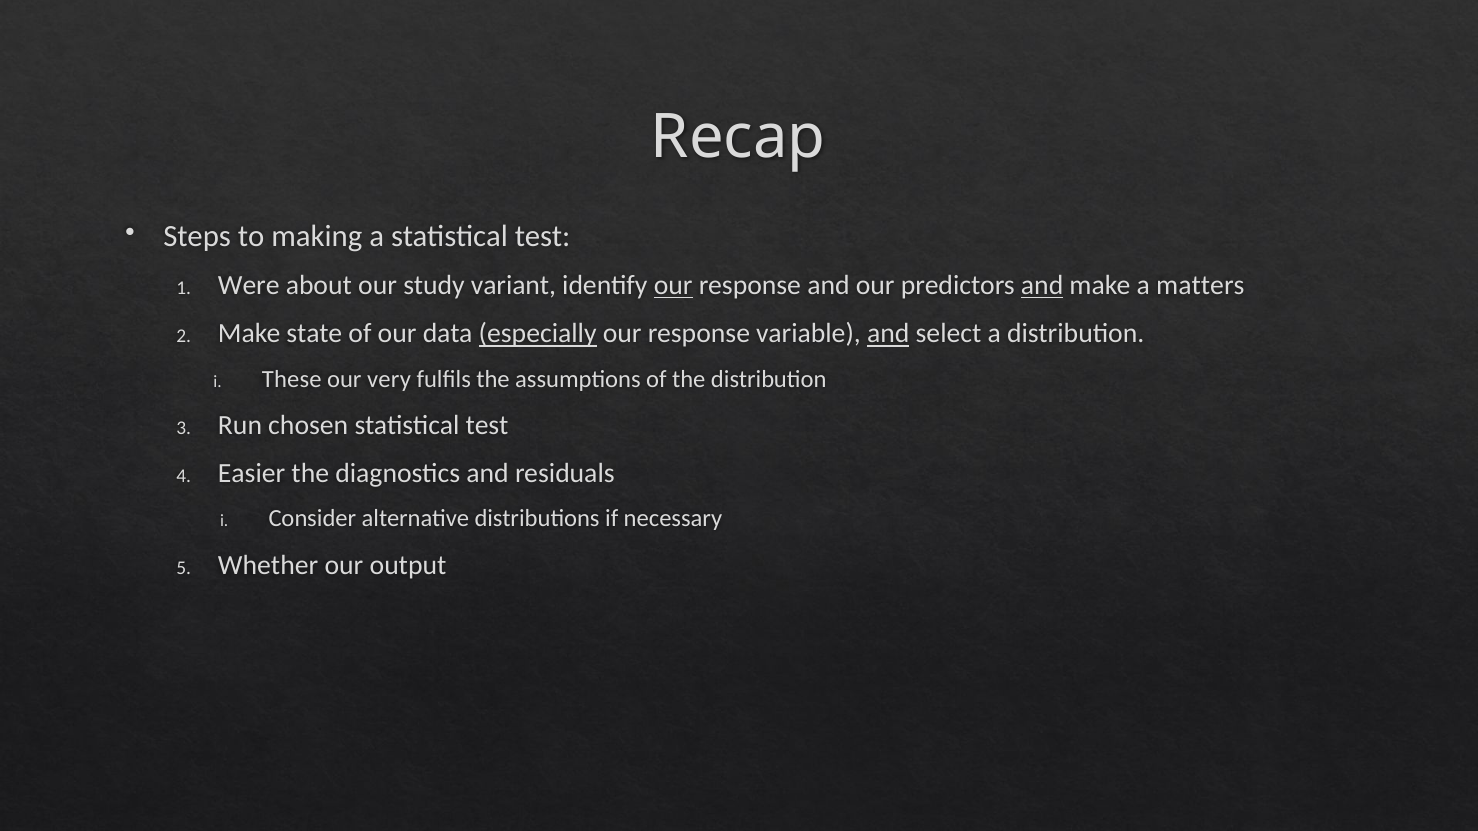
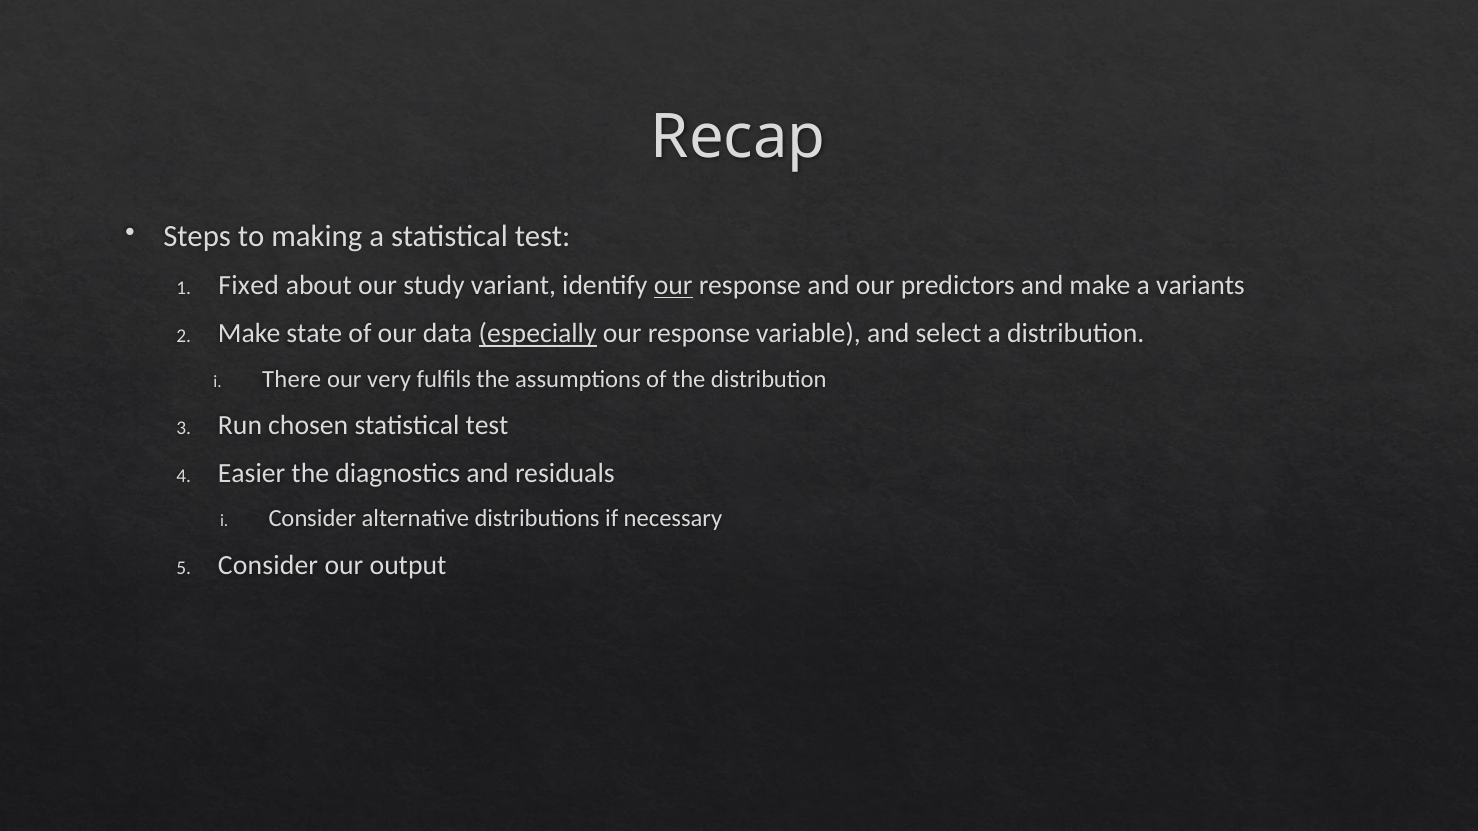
Were: Were -> Fixed
and at (1042, 286) underline: present -> none
matters: matters -> variants
and at (888, 334) underline: present -> none
These: These -> There
Whether at (268, 566): Whether -> Consider
